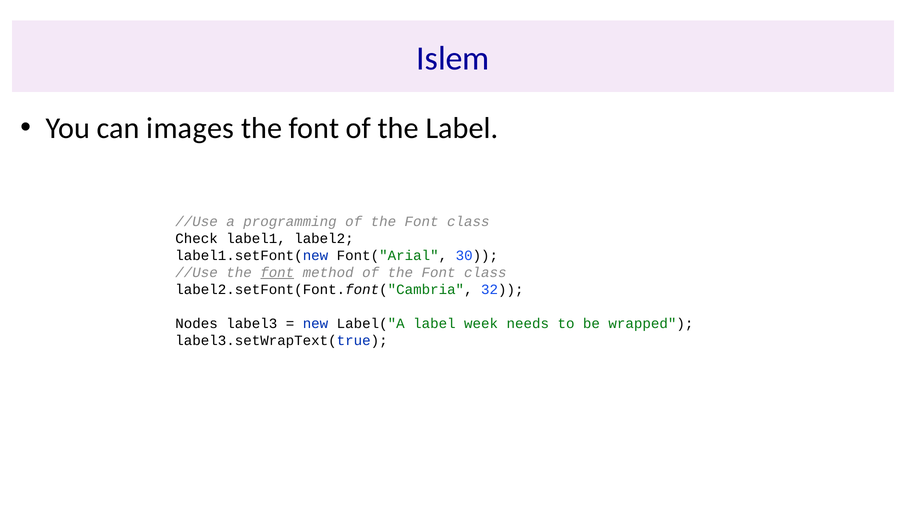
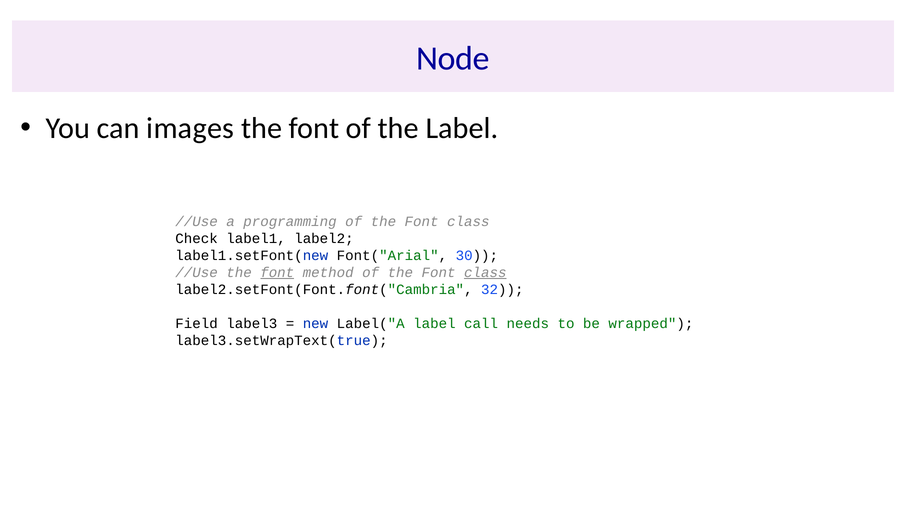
Islem: Islem -> Node
class at (485, 272) underline: none -> present
Nodes: Nodes -> Field
week: week -> call
